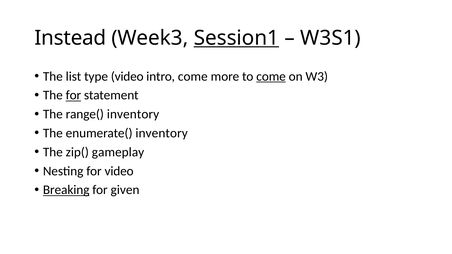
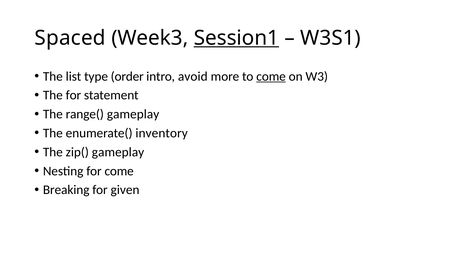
Instead: Instead -> Spaced
type video: video -> order
intro come: come -> avoid
for at (73, 95) underline: present -> none
range( inventory: inventory -> gameplay
for video: video -> come
Breaking underline: present -> none
